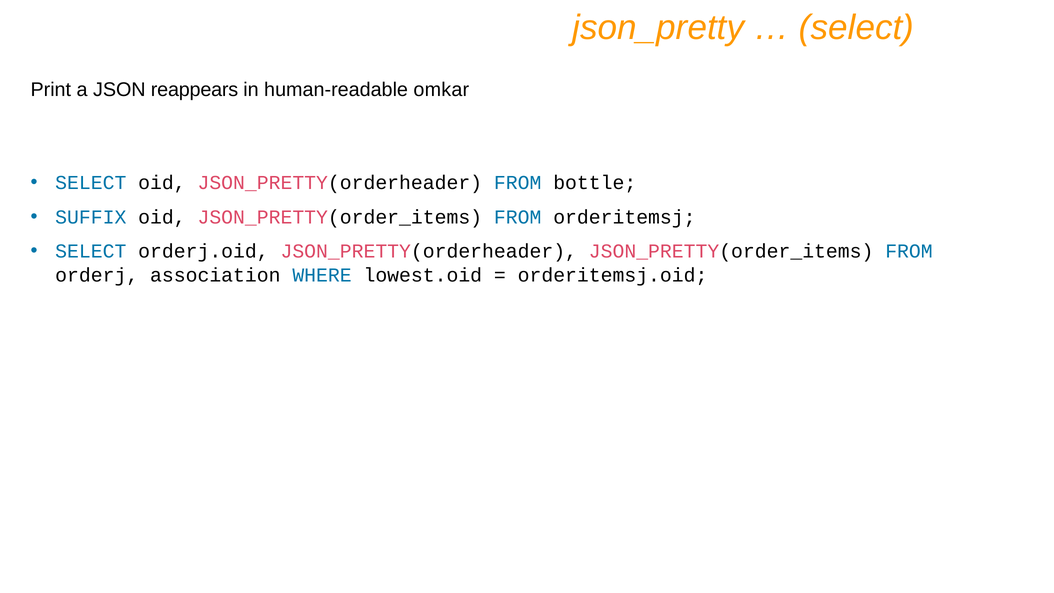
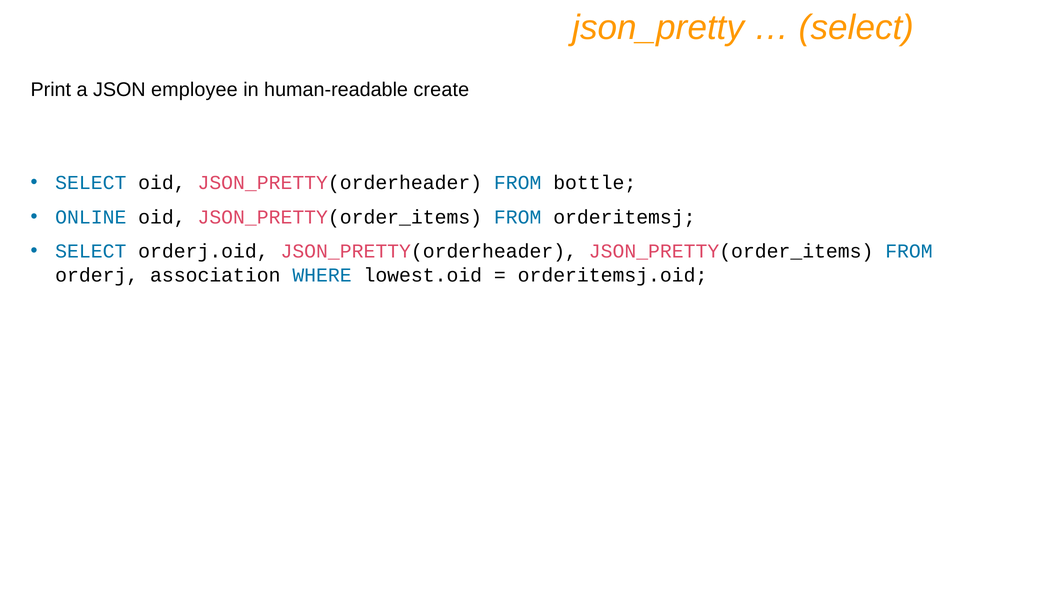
reappears: reappears -> employee
omkar: omkar -> create
SUFFIX: SUFFIX -> ONLINE
